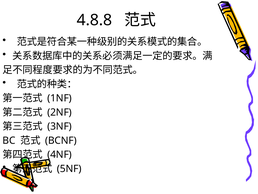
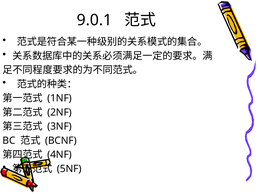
4.8.8: 4.8.8 -> 9.0.1
